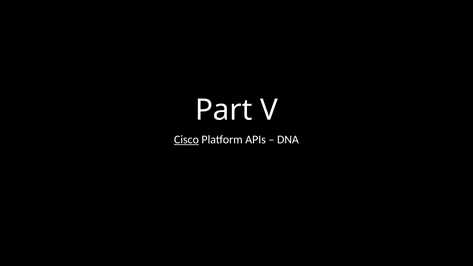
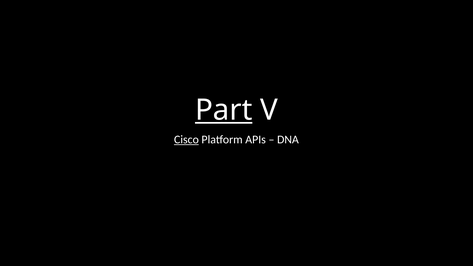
Part underline: none -> present
